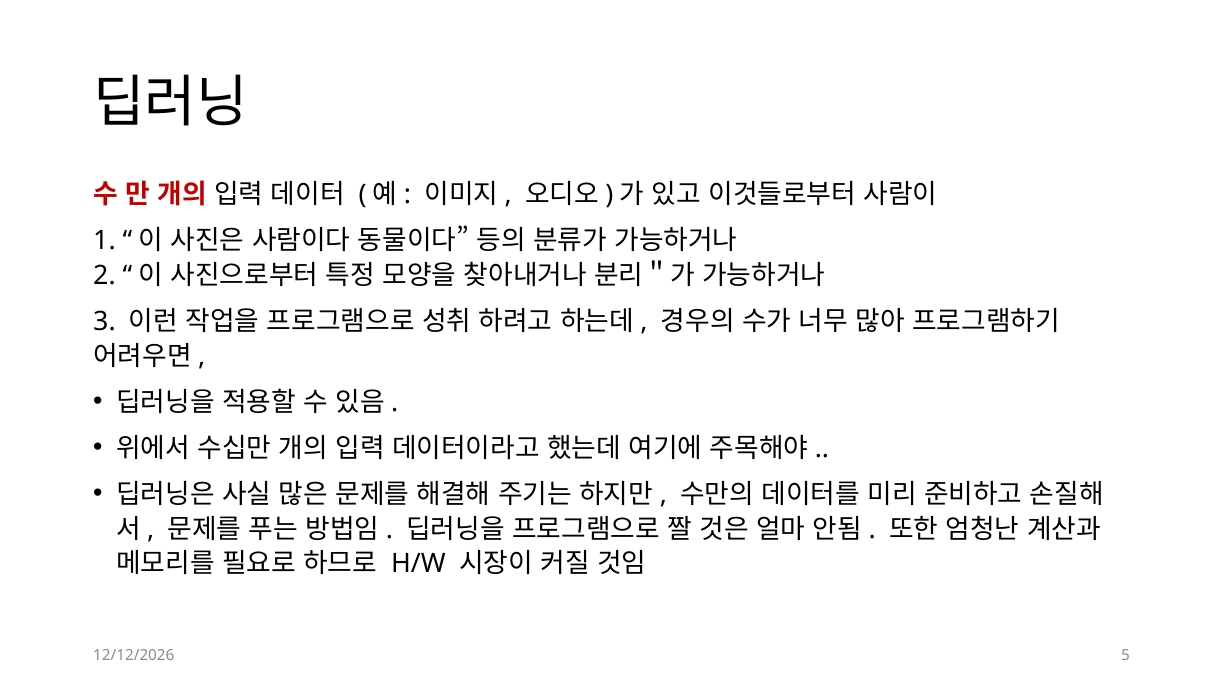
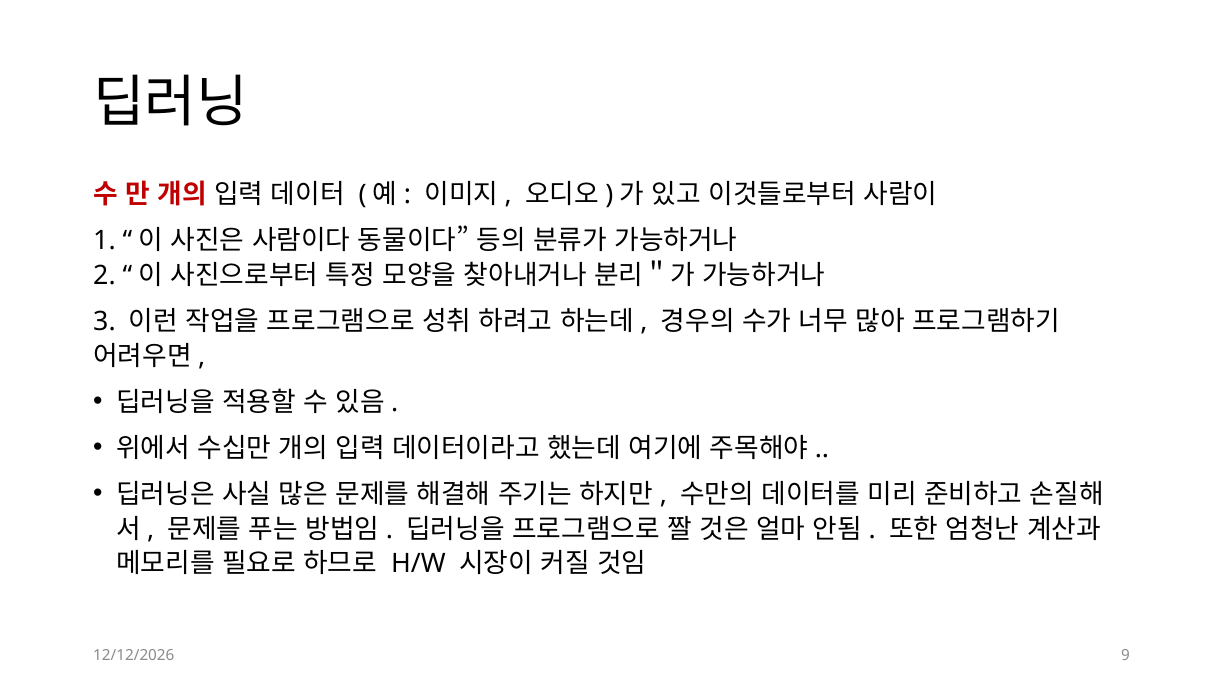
5: 5 -> 9
